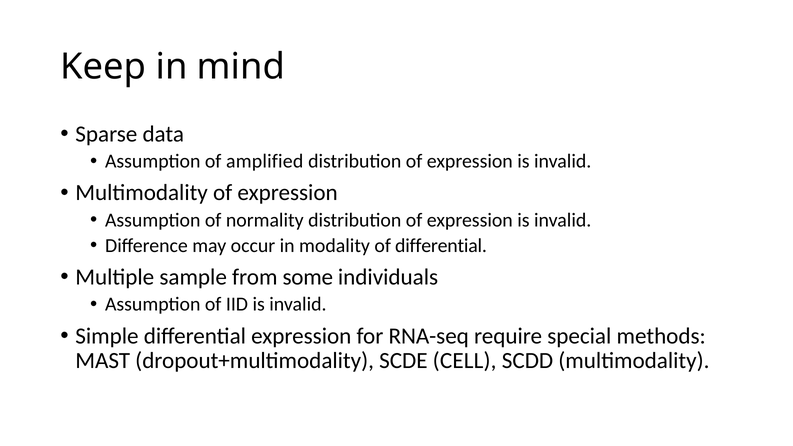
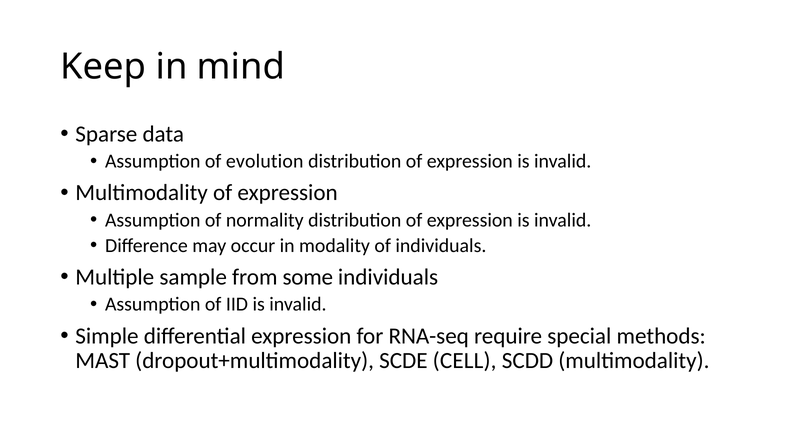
amplified: amplified -> evolution
of differential: differential -> individuals
